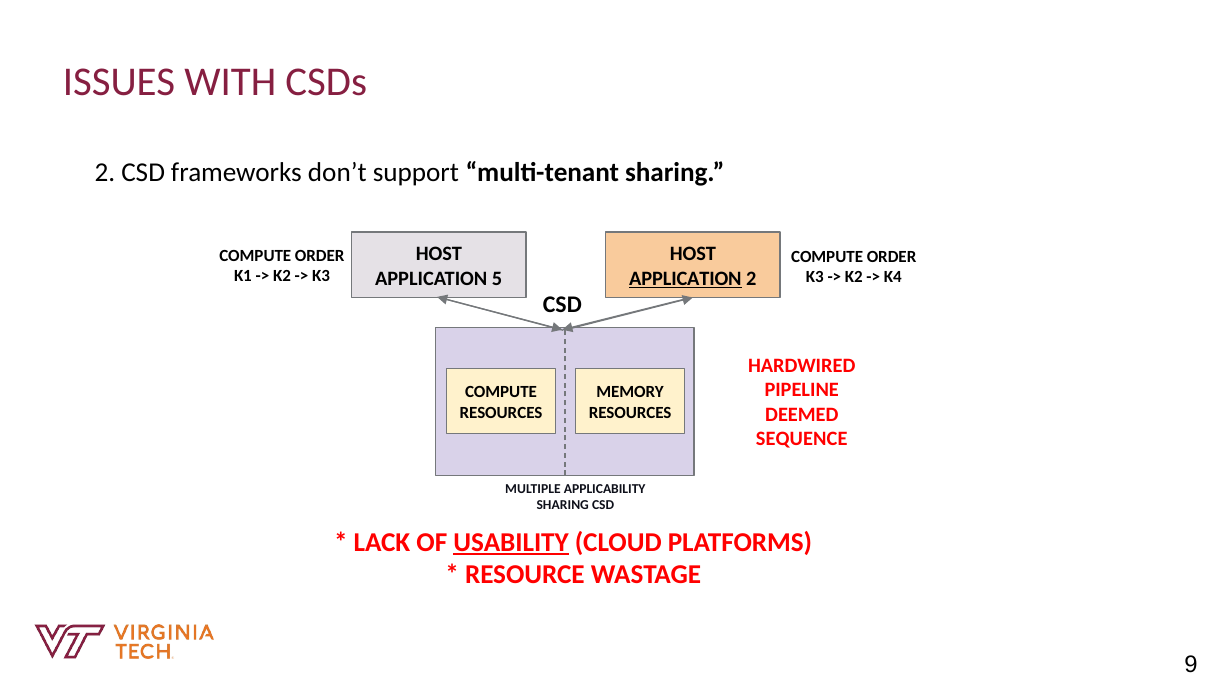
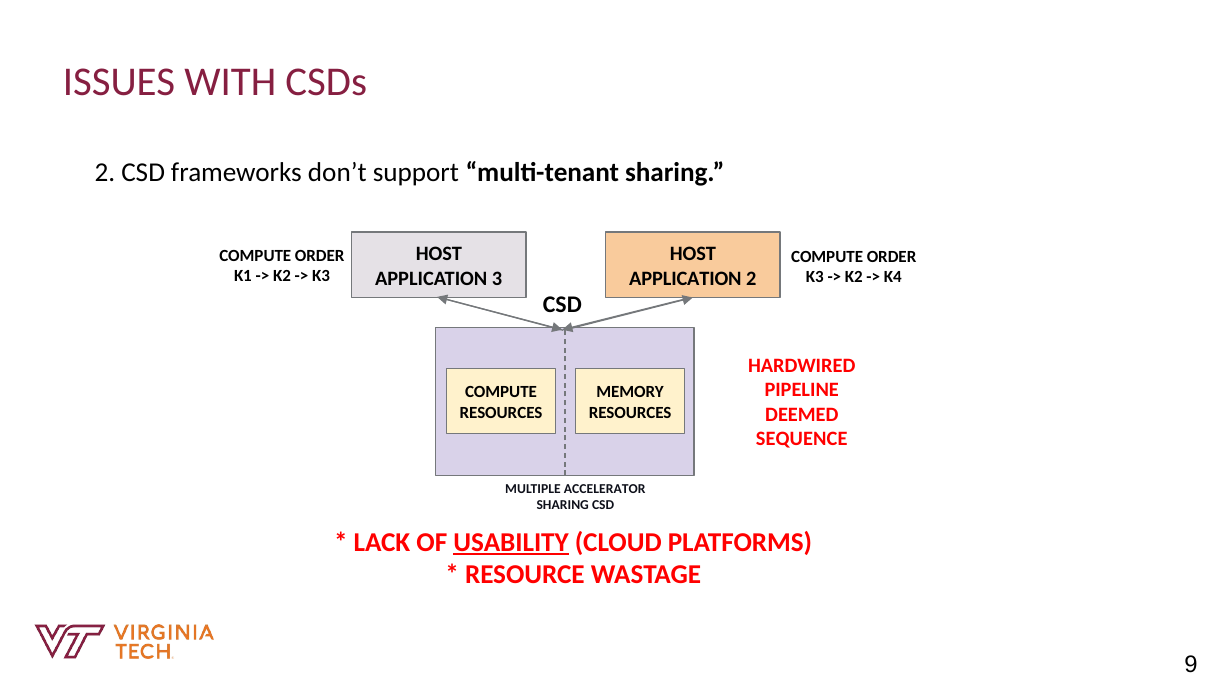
5: 5 -> 3
APPLICATION at (685, 278) underline: present -> none
APPLICABILITY: APPLICABILITY -> ACCELERATOR
